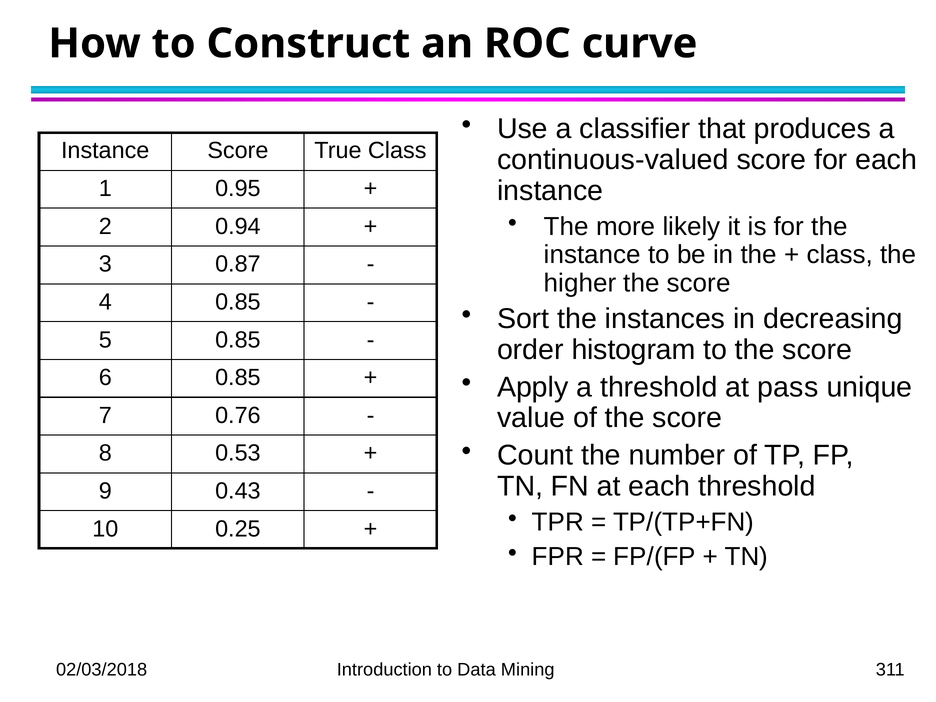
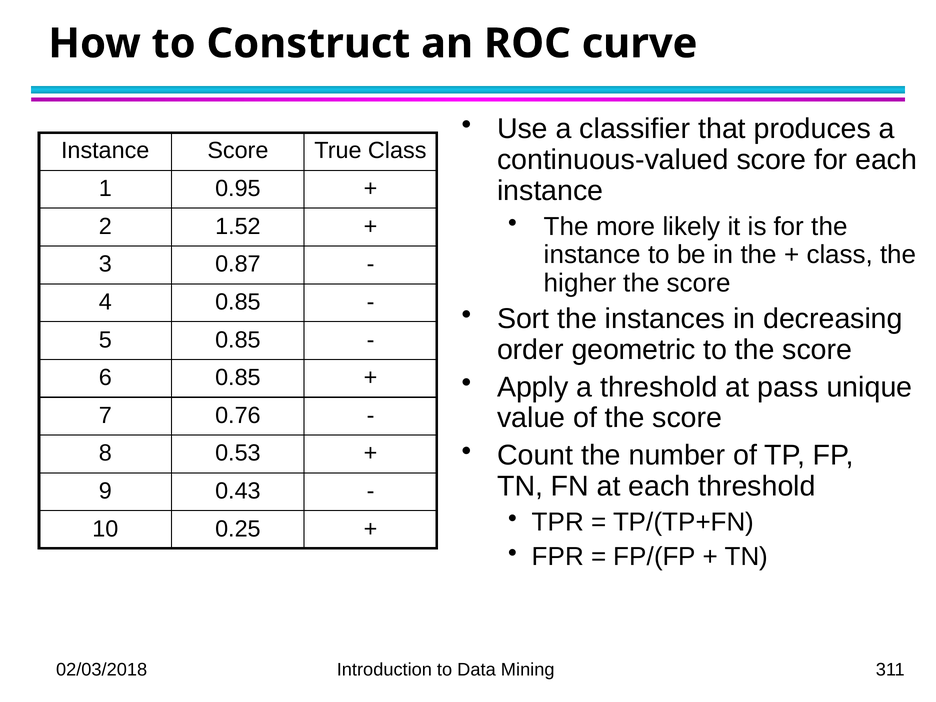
0.94: 0.94 -> 1.52
histogram: histogram -> geometric
